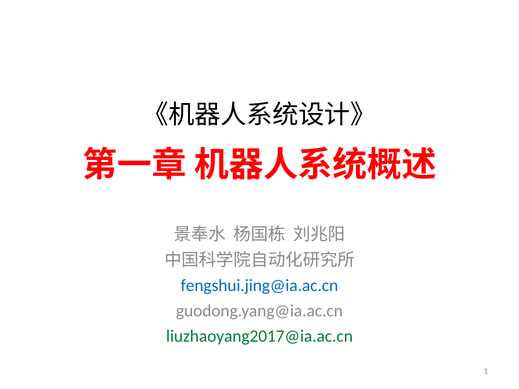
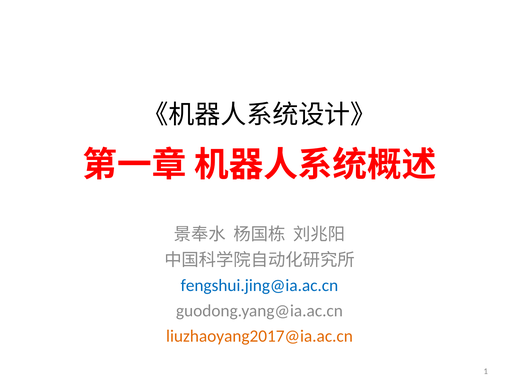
liuzhaoyang2017@ia.ac.cn colour: green -> orange
